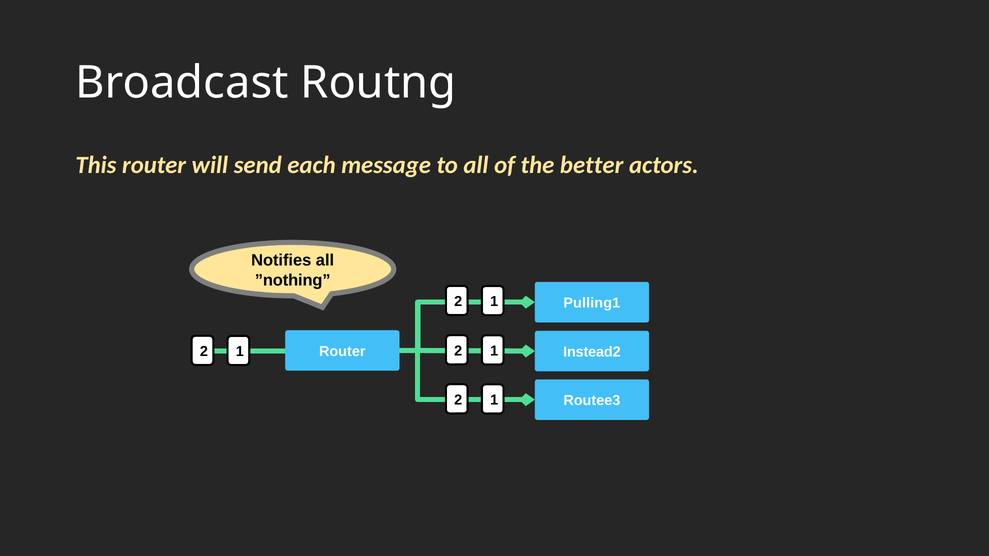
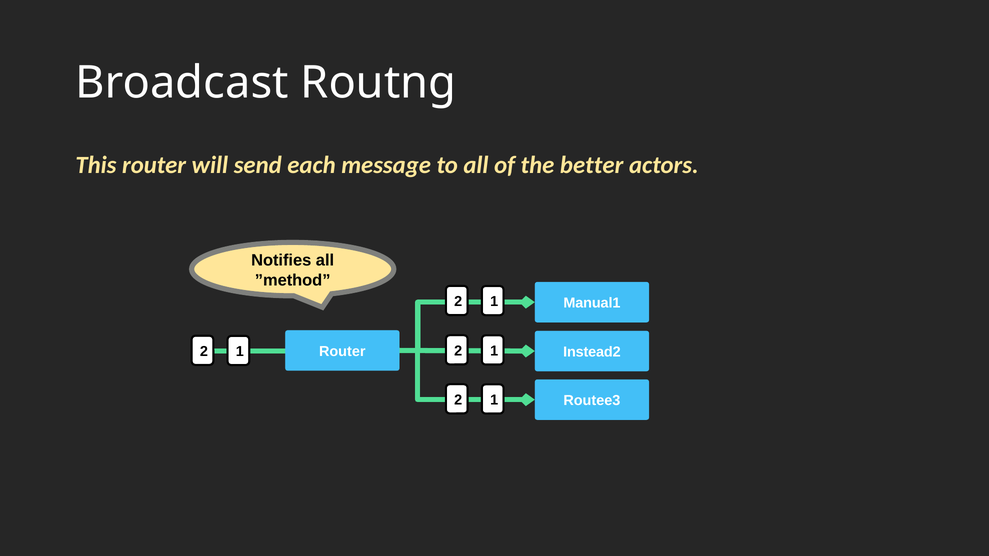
”nothing: ”nothing -> ”method
Pulling1: Pulling1 -> Manual1
